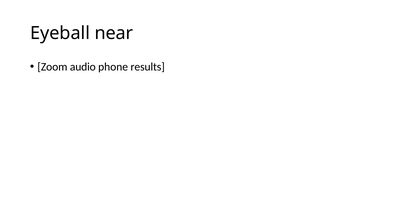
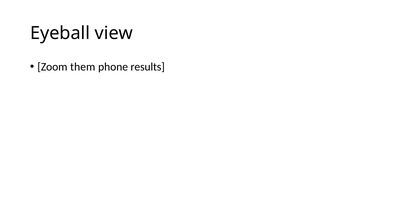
near: near -> view
audio: audio -> them
